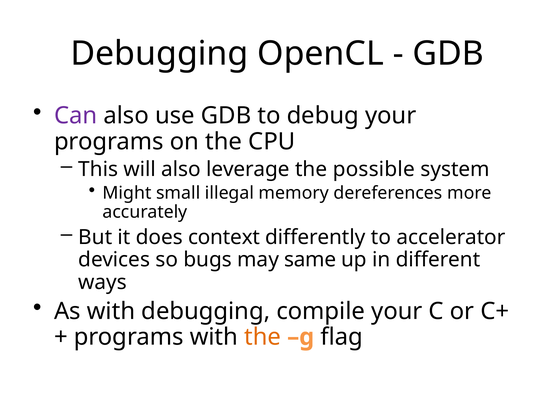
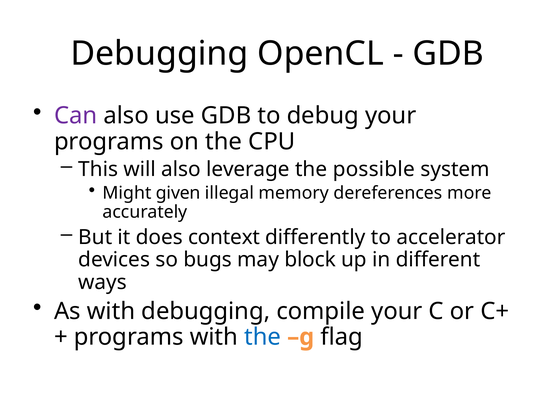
small: small -> given
same: same -> block
the at (263, 337) colour: orange -> blue
